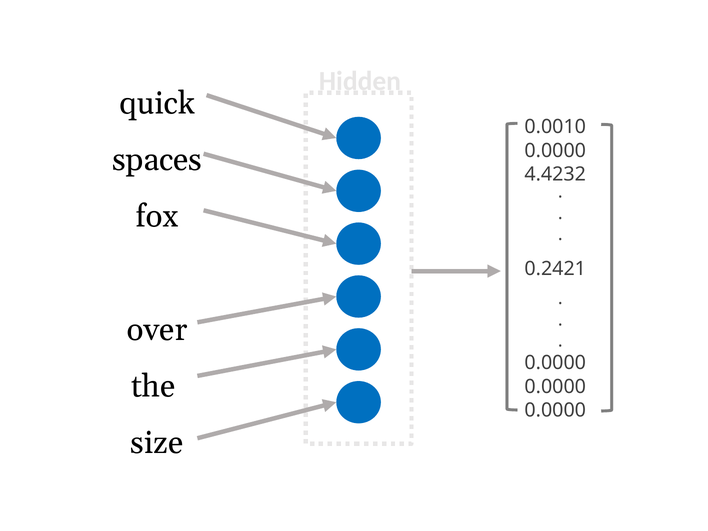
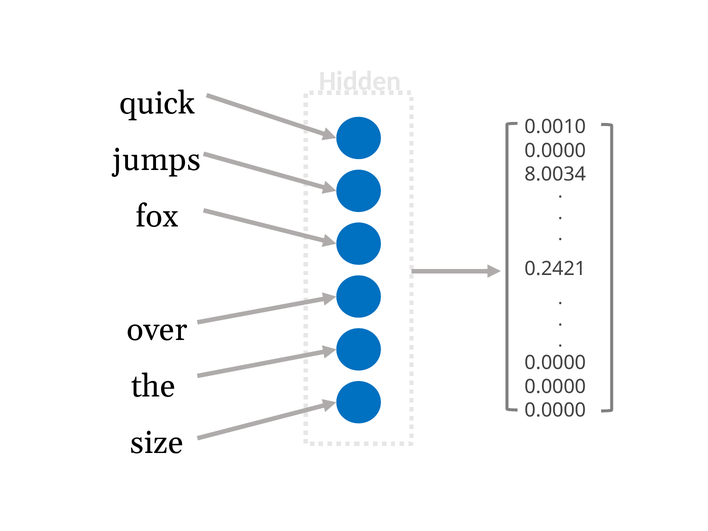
spaces: spaces -> jumps
4.4232: 4.4232 -> 8.0034
